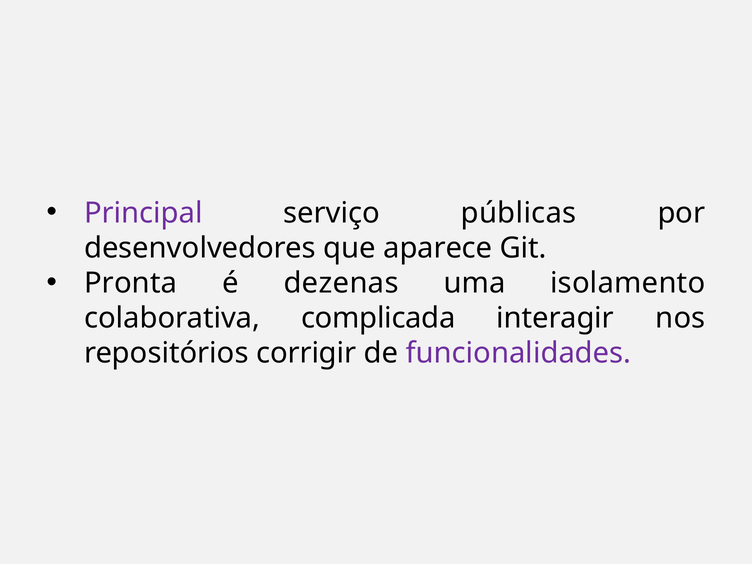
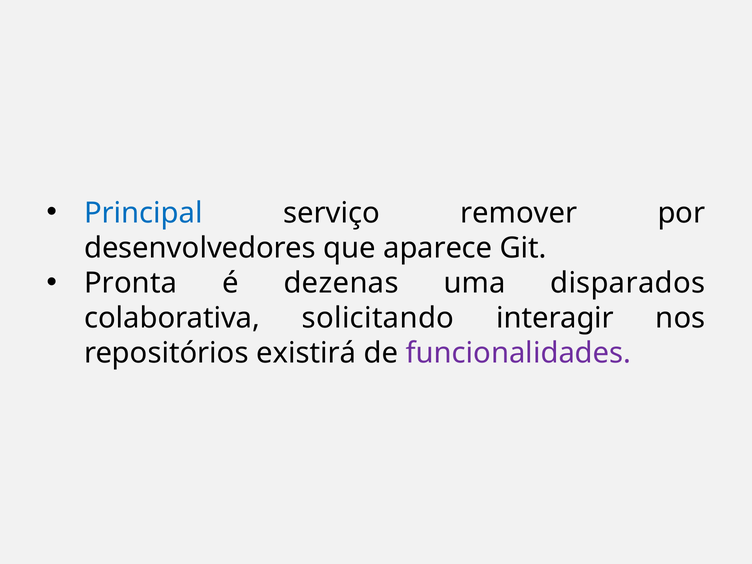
Principal colour: purple -> blue
públicas: públicas -> remover
isolamento: isolamento -> disparados
complicada: complicada -> solicitando
corrigir: corrigir -> existirá
